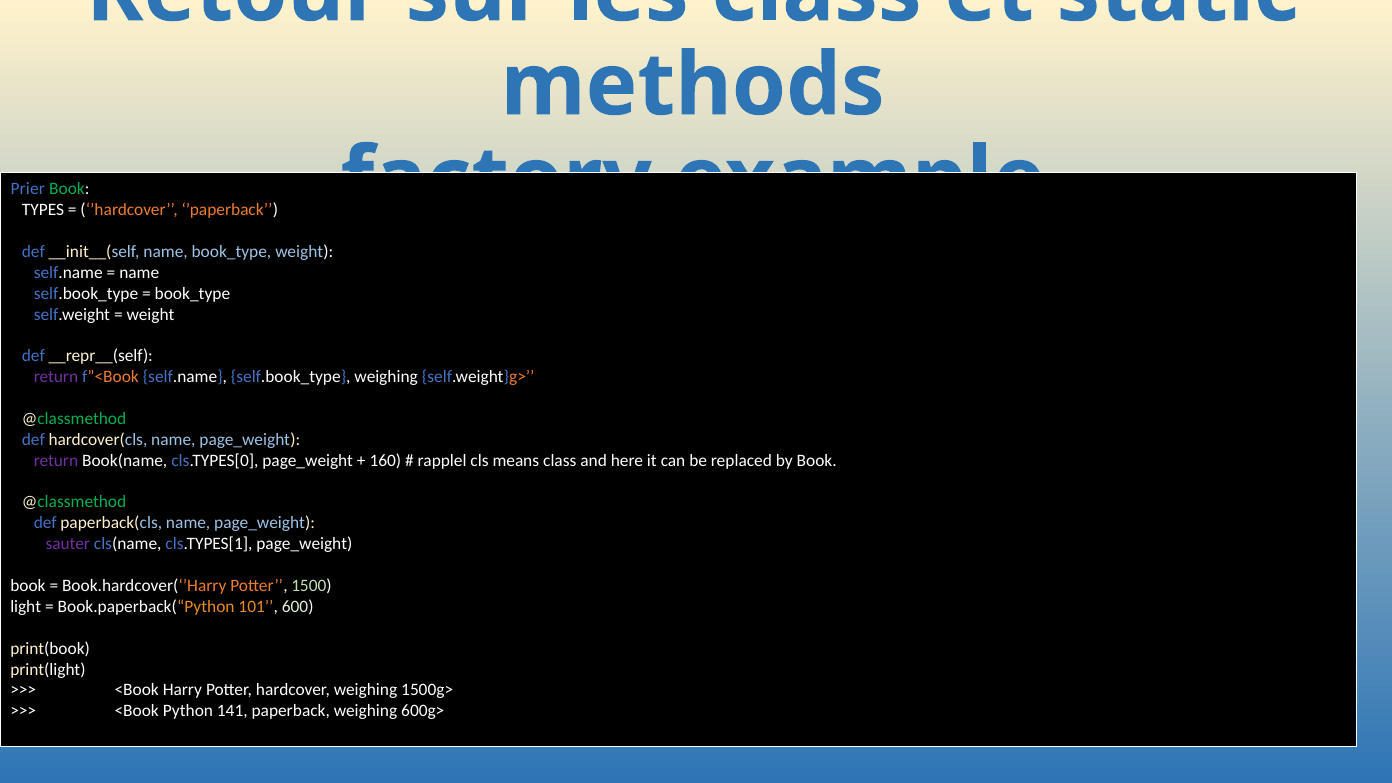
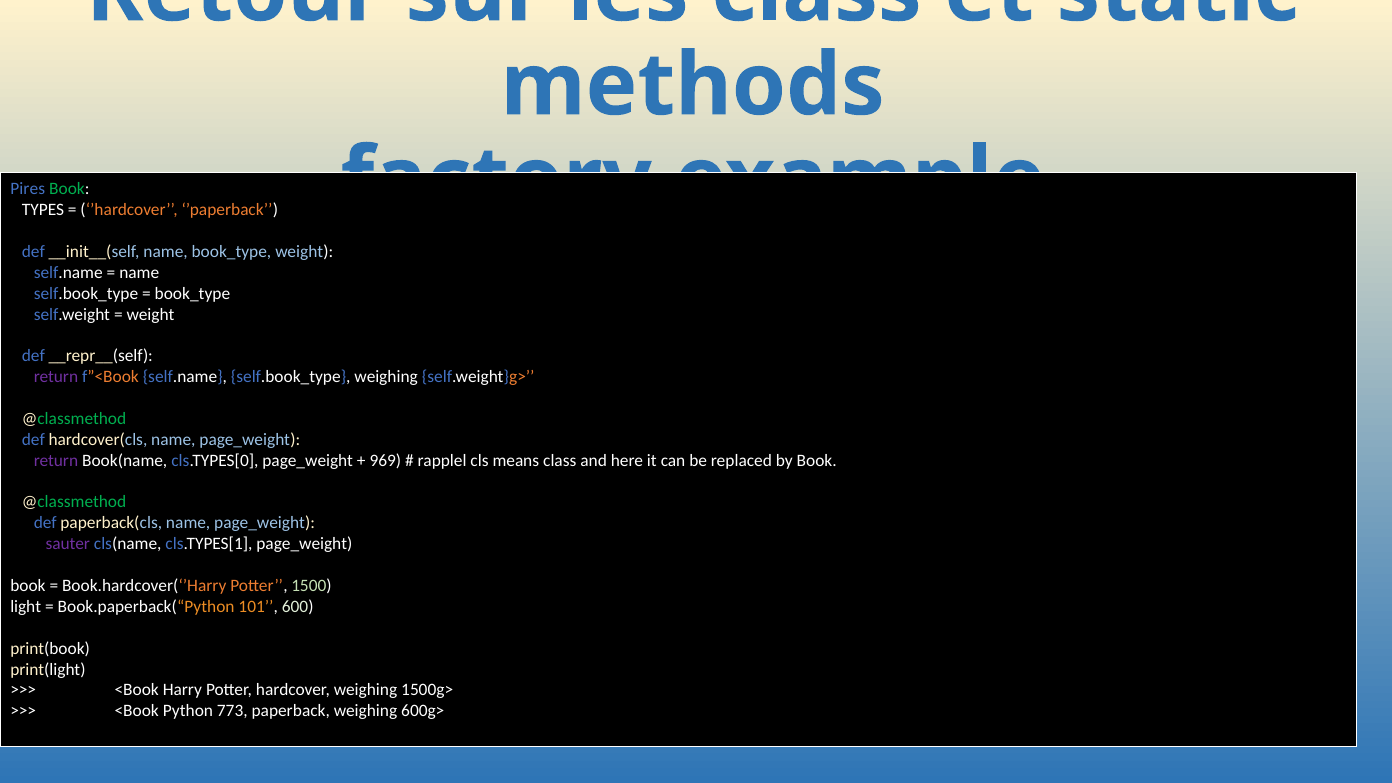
Prier: Prier -> Pires
160: 160 -> 969
141: 141 -> 773
